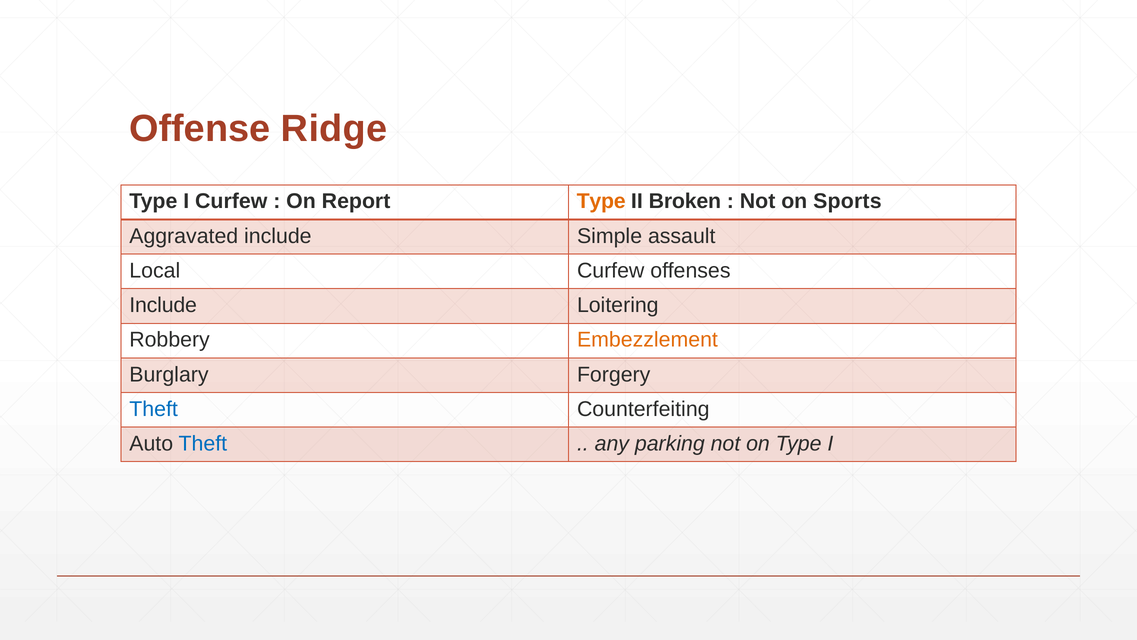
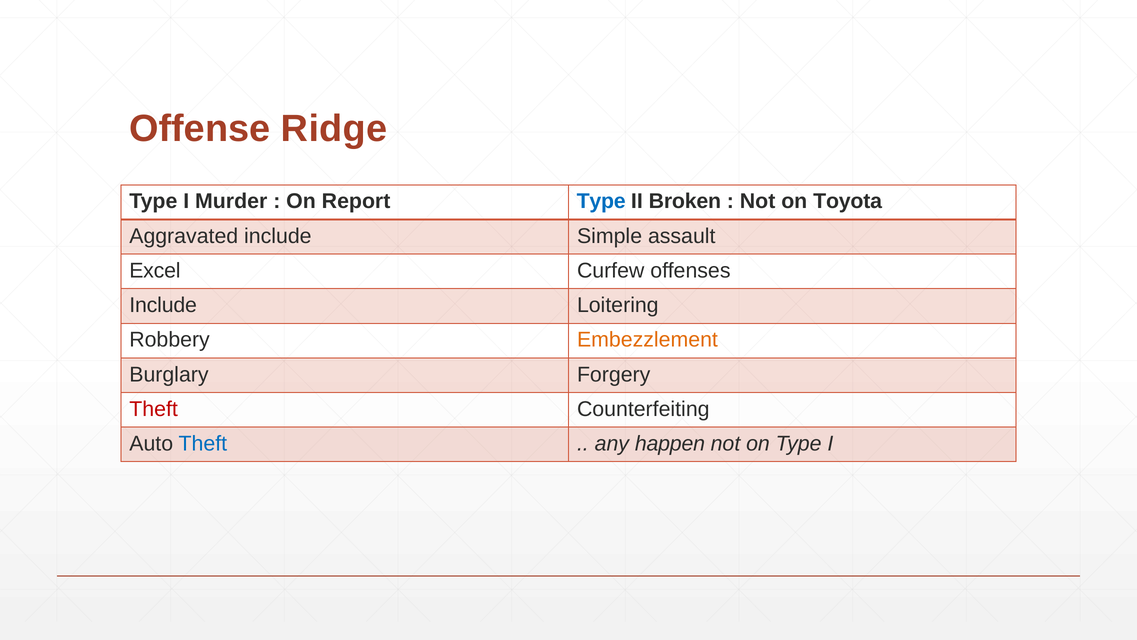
I Curfew: Curfew -> Murder
Type at (601, 201) colour: orange -> blue
Sports: Sports -> Toyota
Local: Local -> Excel
Theft at (154, 409) colour: blue -> red
parking: parking -> happen
